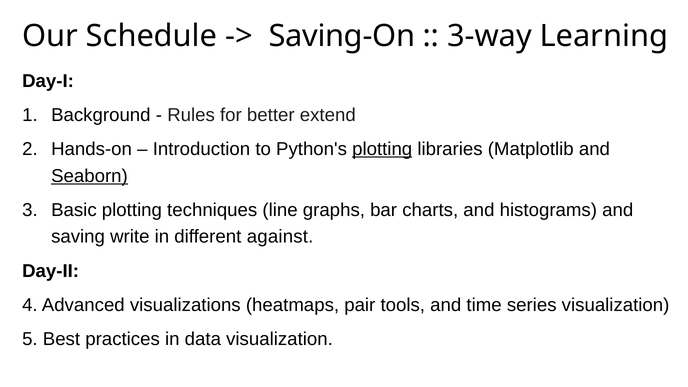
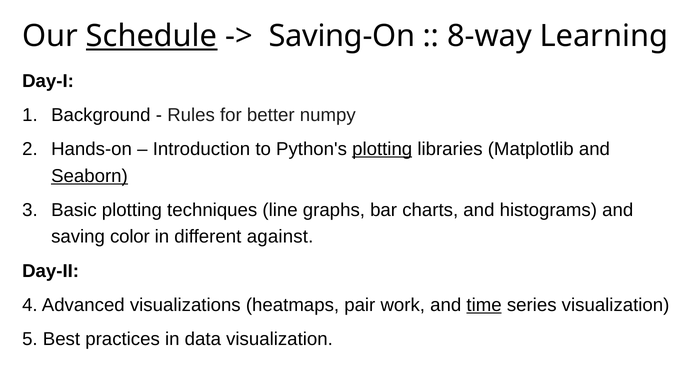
Schedule underline: none -> present
3-way: 3-way -> 8-way
extend: extend -> numpy
write: write -> color
tools: tools -> work
time underline: none -> present
